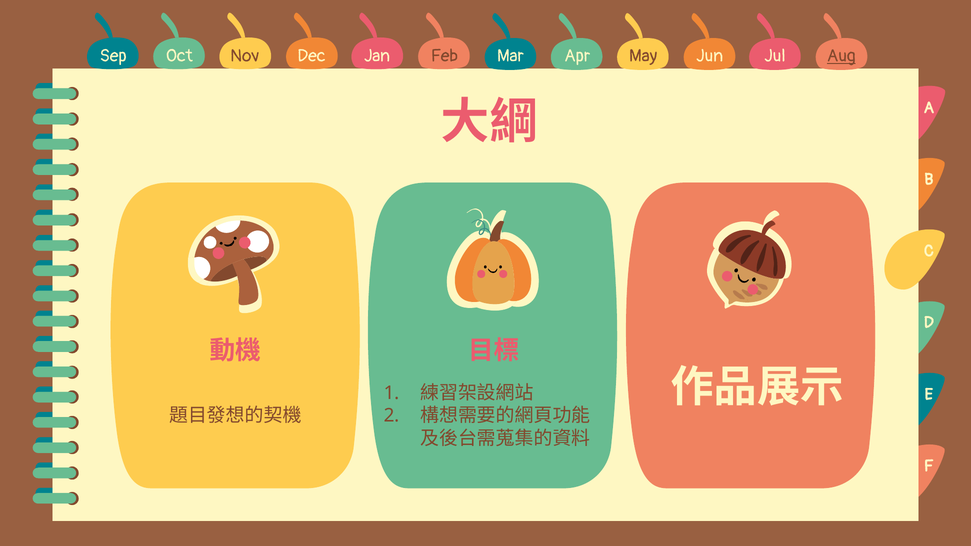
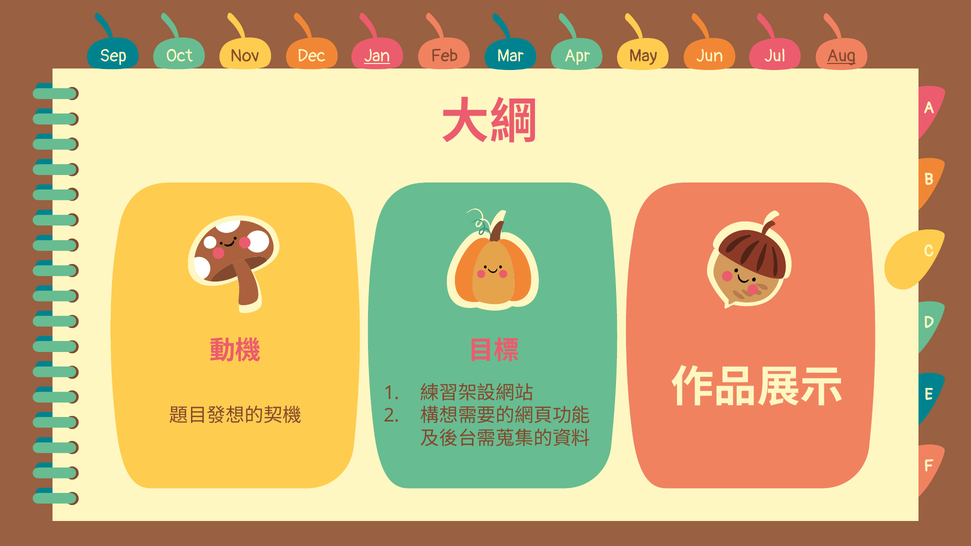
Jan underline: none -> present
